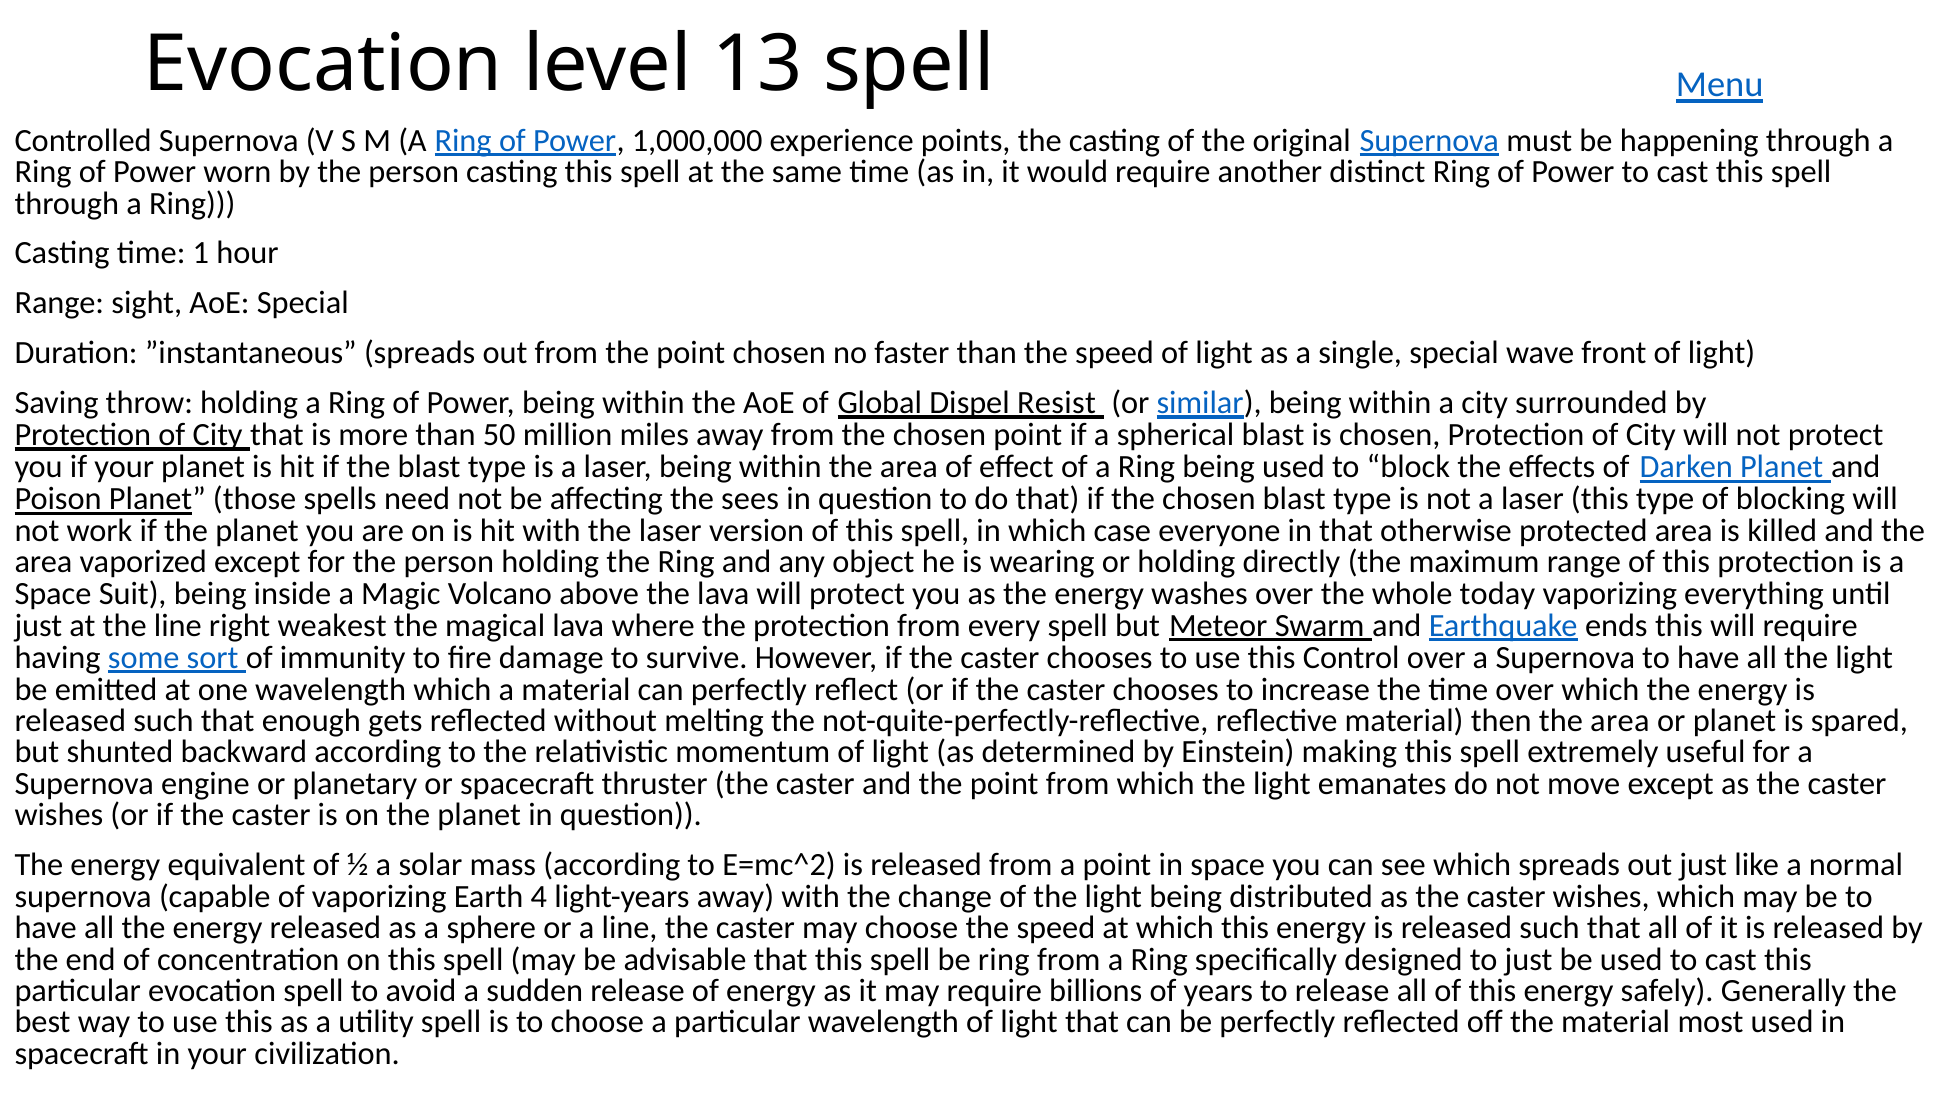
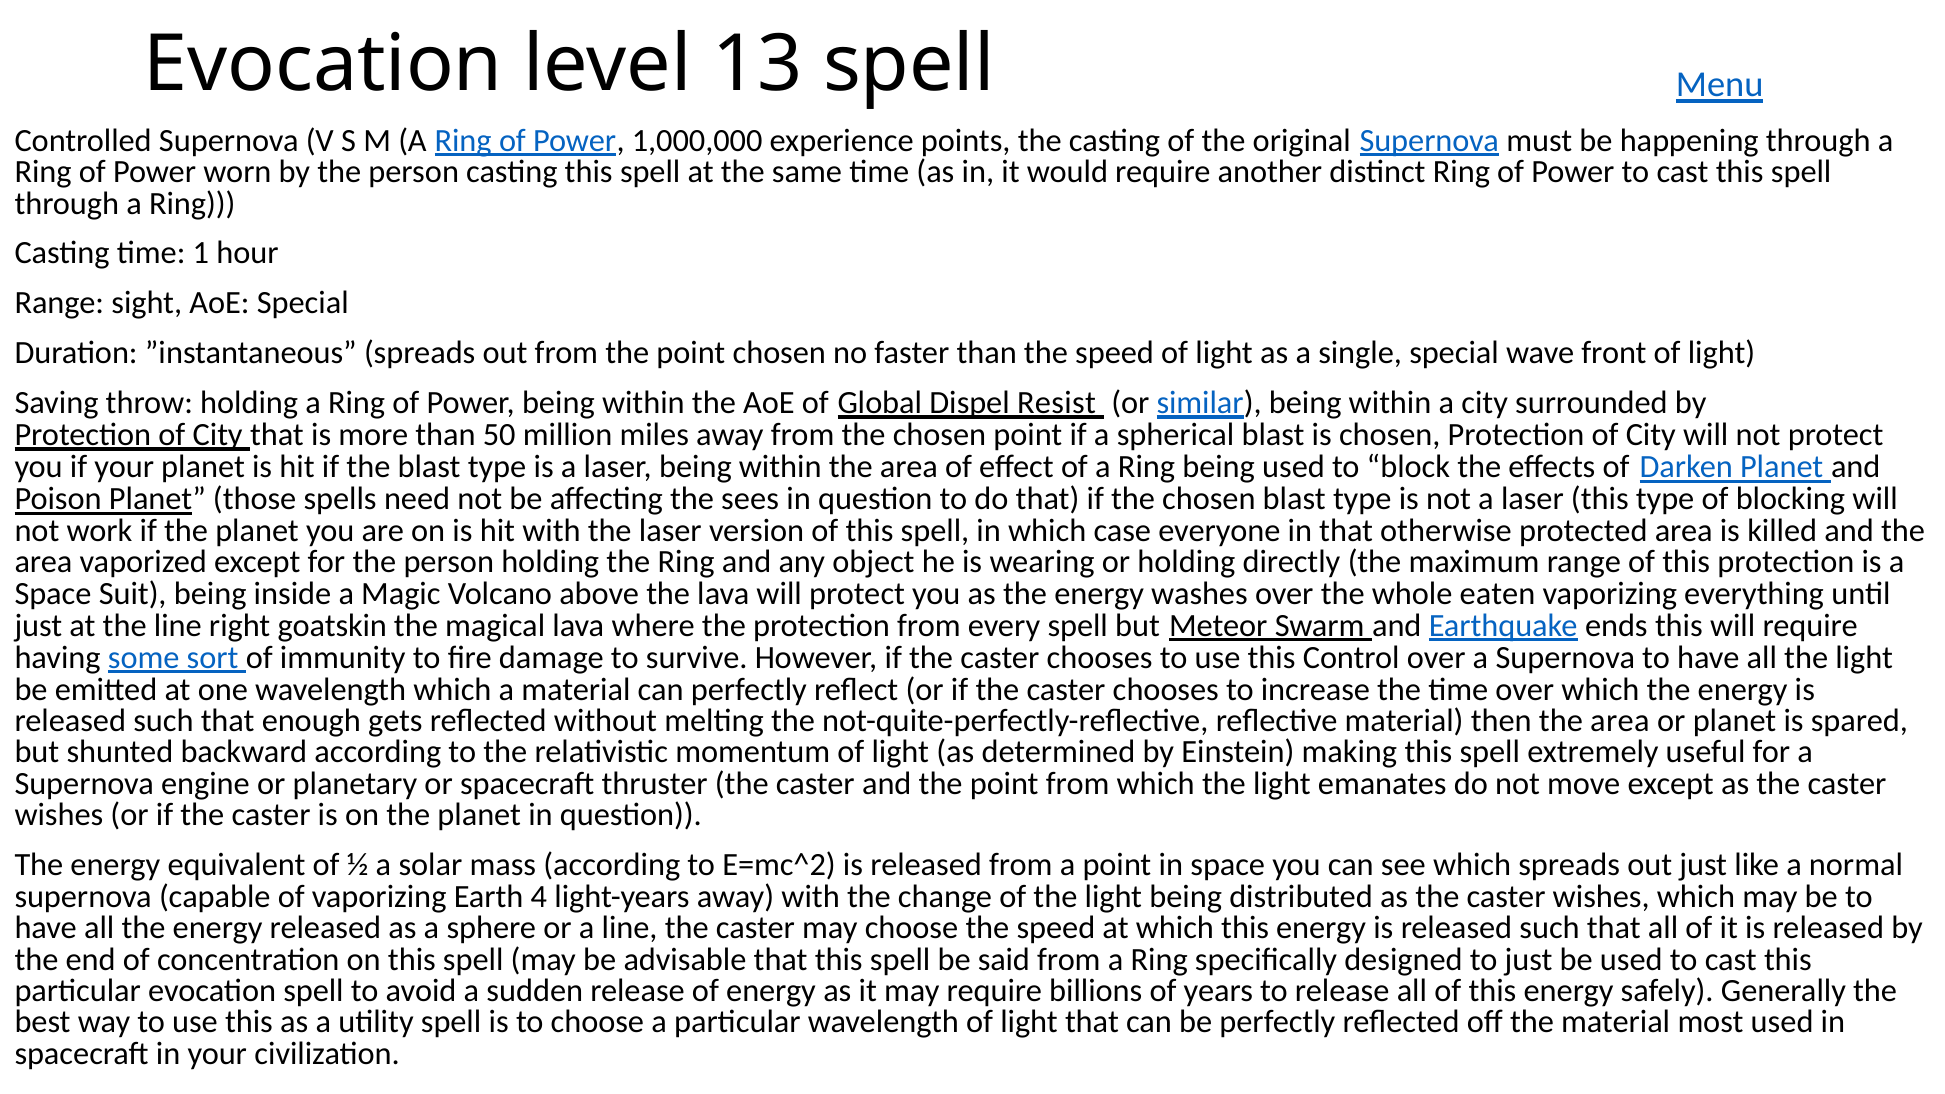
today: today -> eaten
weakest: weakest -> goatskin
be ring: ring -> said
